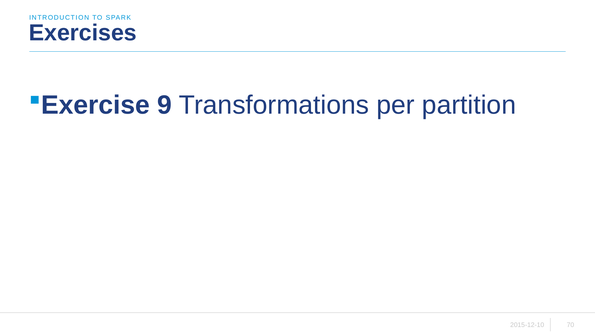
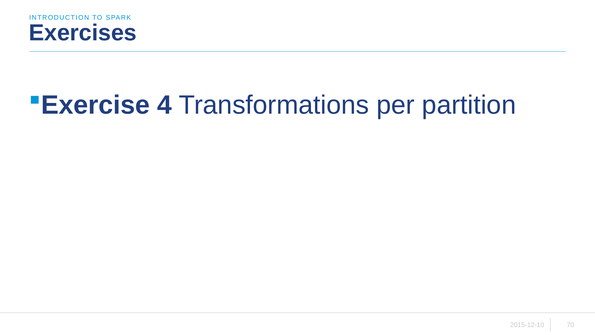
9: 9 -> 4
